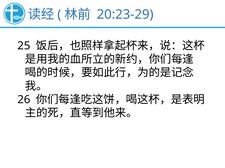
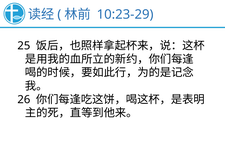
20:23-29: 20:23-29 -> 10:23-29
